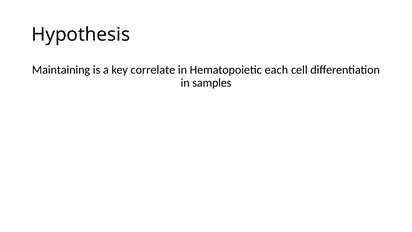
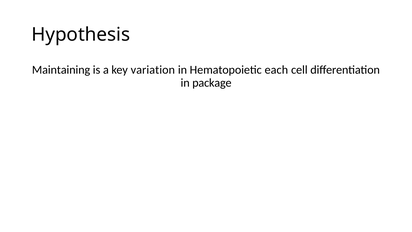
correlate: correlate -> variation
samples: samples -> package
